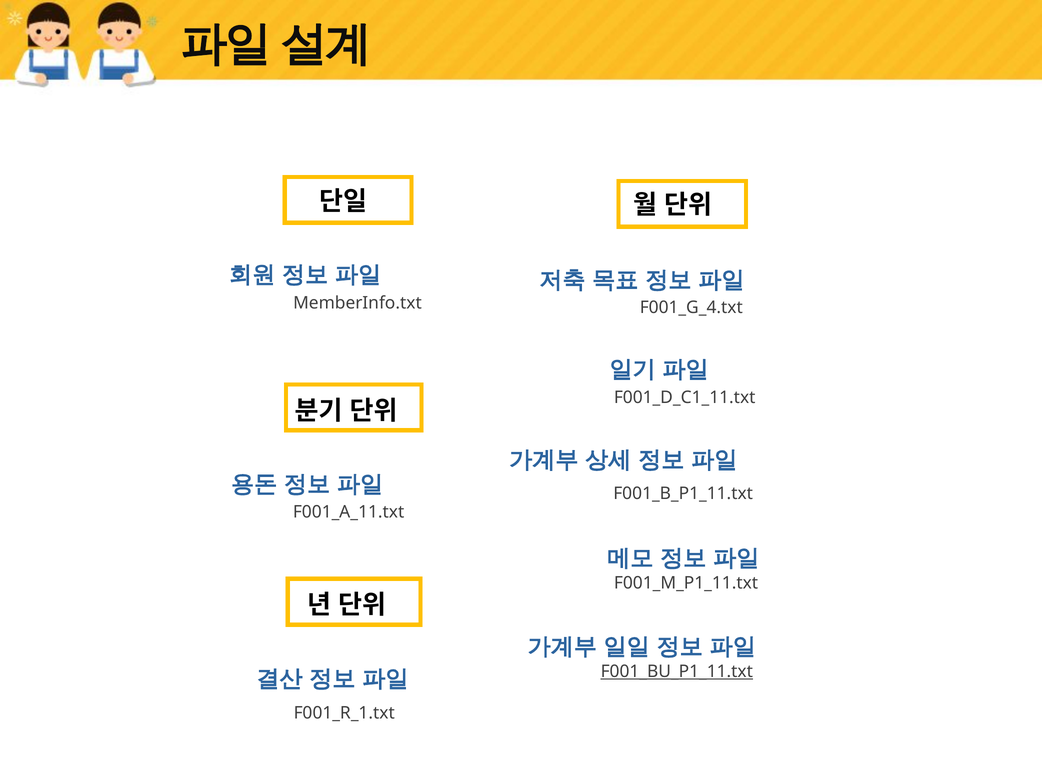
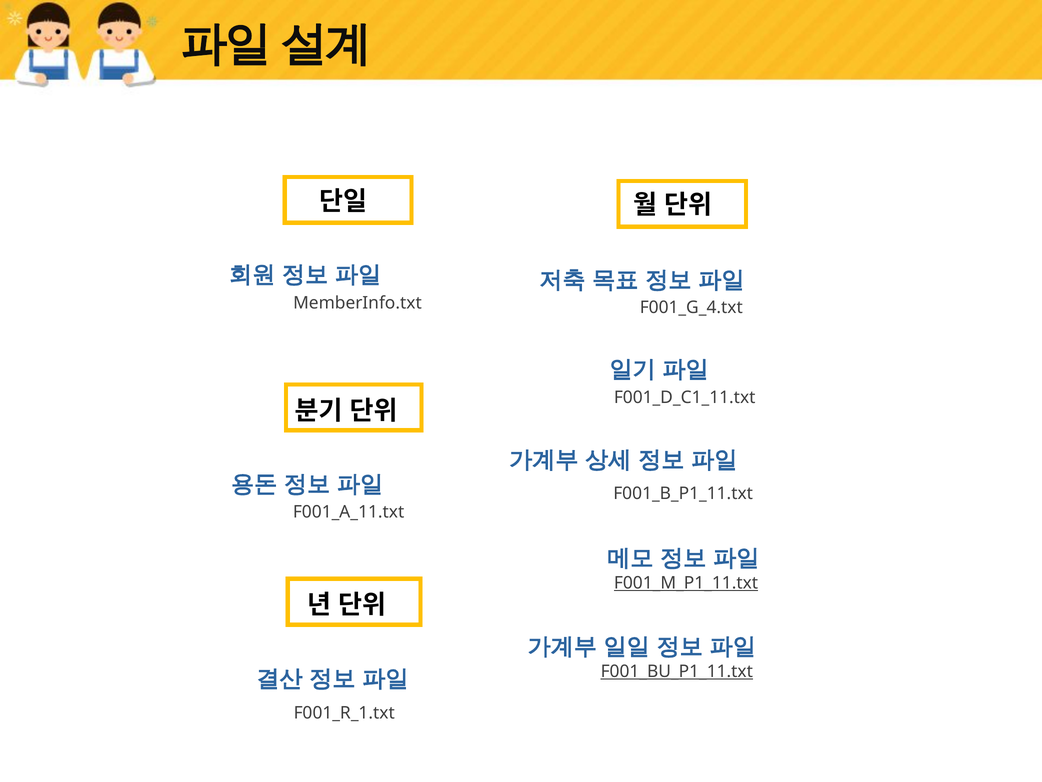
F001_M_P1_11.txt underline: none -> present
